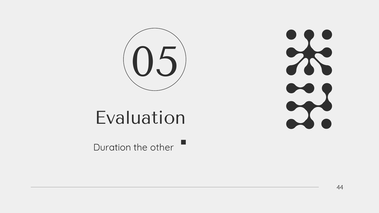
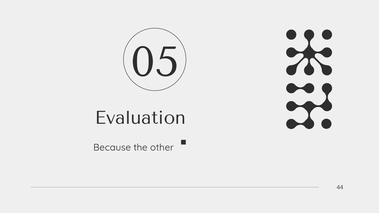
Duration: Duration -> Because
